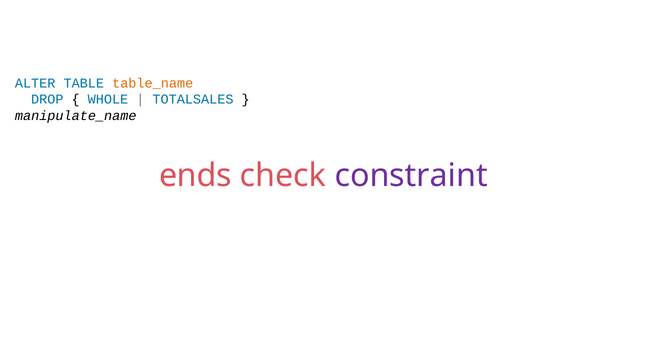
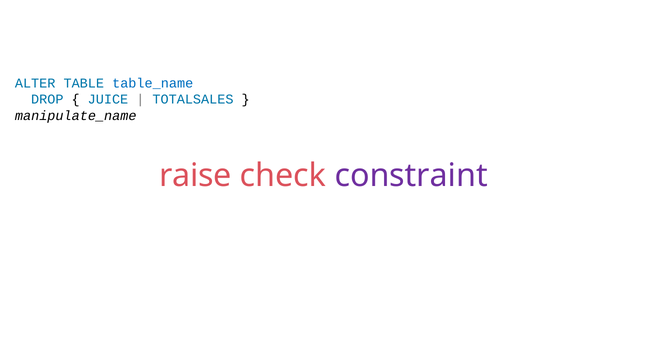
table_name colour: orange -> blue
WHOLE: WHOLE -> JUICE
ends: ends -> raise
